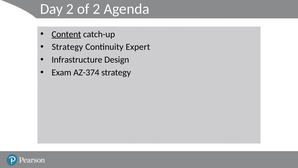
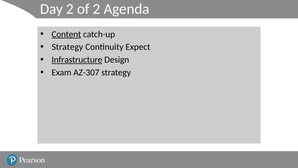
Expert: Expert -> Expect
Infrastructure underline: none -> present
AZ-374: AZ-374 -> AZ-307
